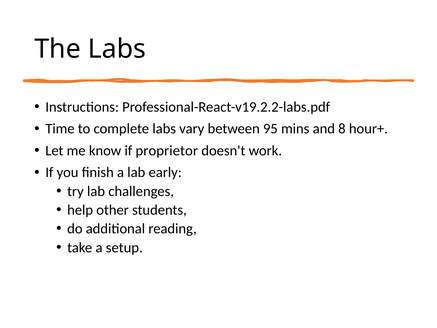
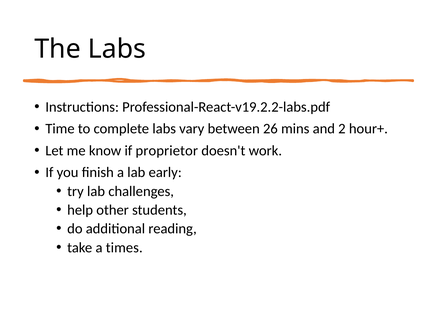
95: 95 -> 26
8: 8 -> 2
setup: setup -> times
